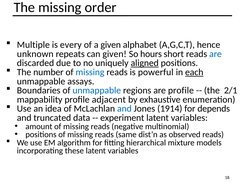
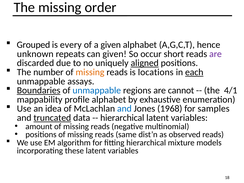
Multiple: Multiple -> Grouped
hours: hours -> occur
are at (215, 54) colour: blue -> purple
missing at (90, 72) colour: blue -> orange
powerful: powerful -> locations
Boundaries underline: none -> present
are profile: profile -> cannot
2/1: 2/1 -> 4/1
profile adjacent: adjacent -> alphabet
1914: 1914 -> 1968
depends: depends -> samples
truncated underline: none -> present
experiment at (122, 118): experiment -> hierarchical
